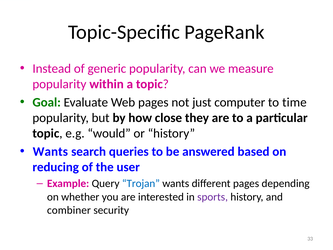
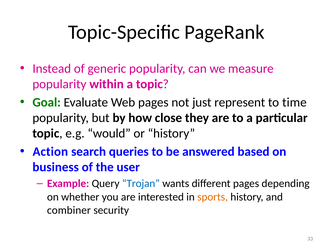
computer: computer -> represent
Wants at (50, 151): Wants -> Action
reducing: reducing -> business
sports colour: purple -> orange
